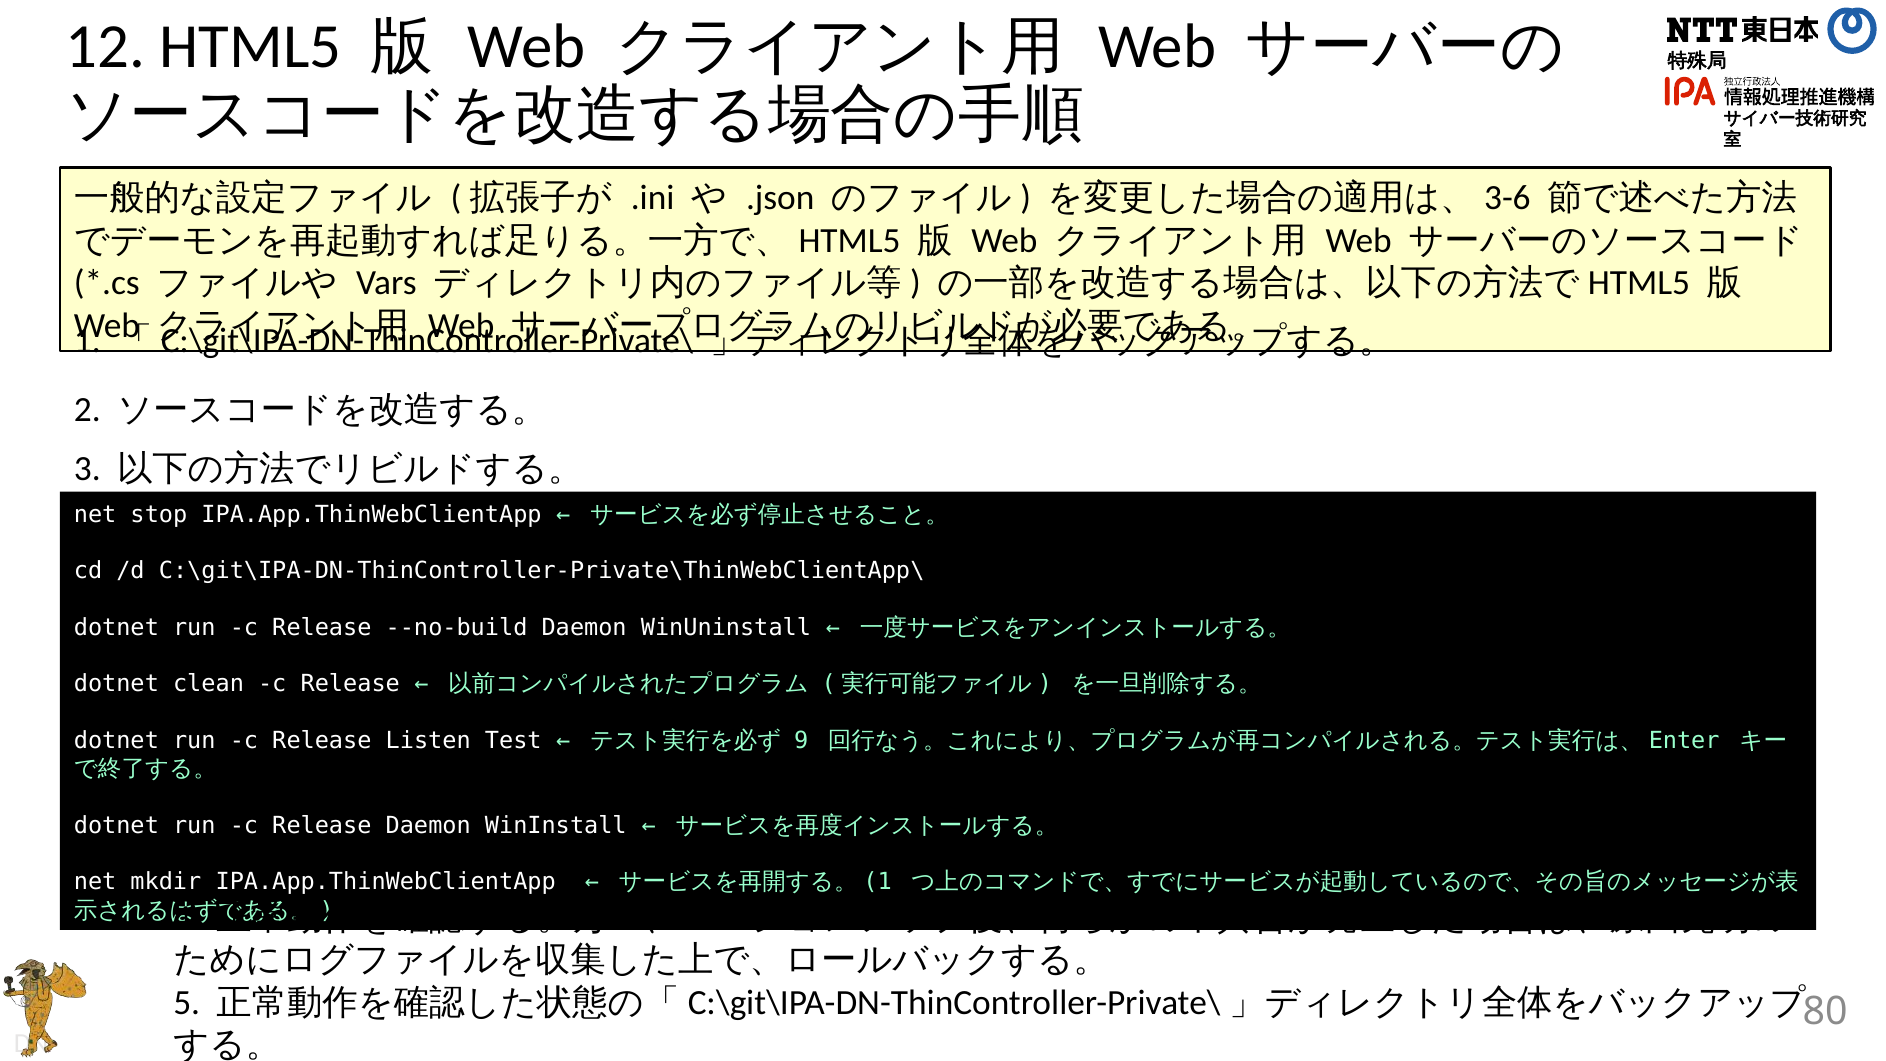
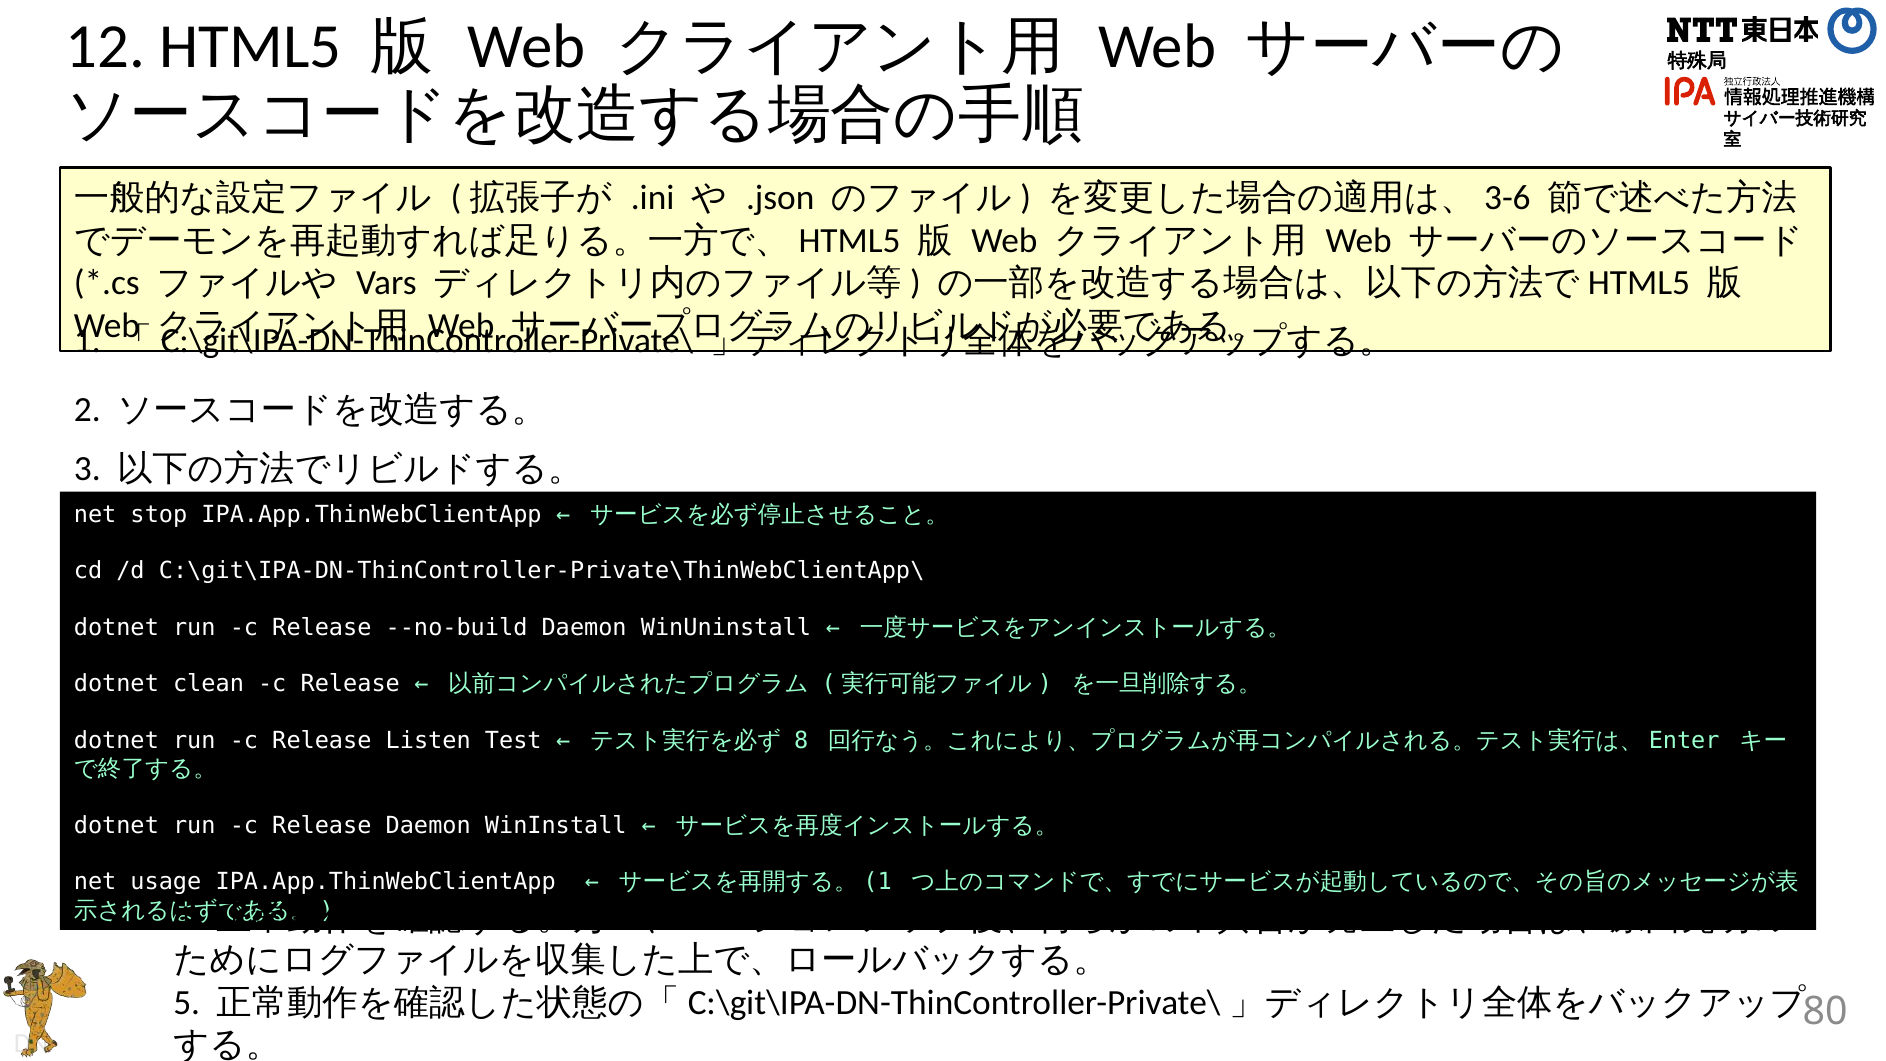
9: 9 -> 8
mkdir: mkdir -> usage
